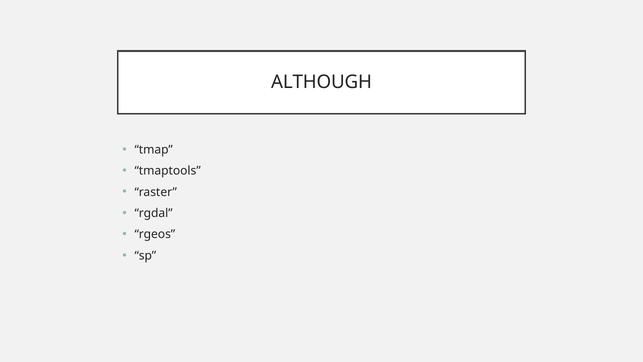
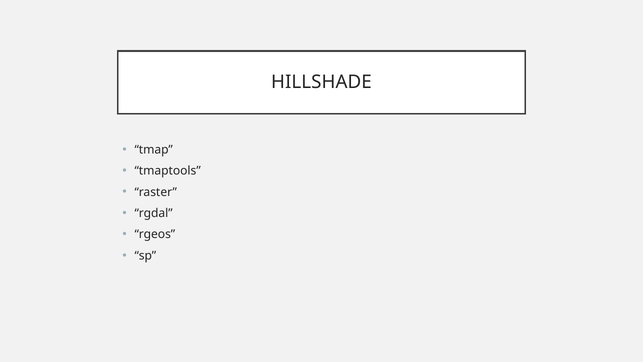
ALTHOUGH: ALTHOUGH -> HILLSHADE
